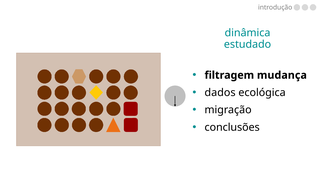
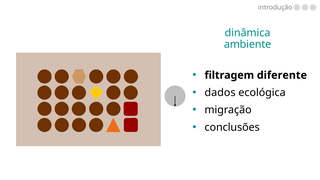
estudado: estudado -> ambiente
mudança: mudança -> diferente
